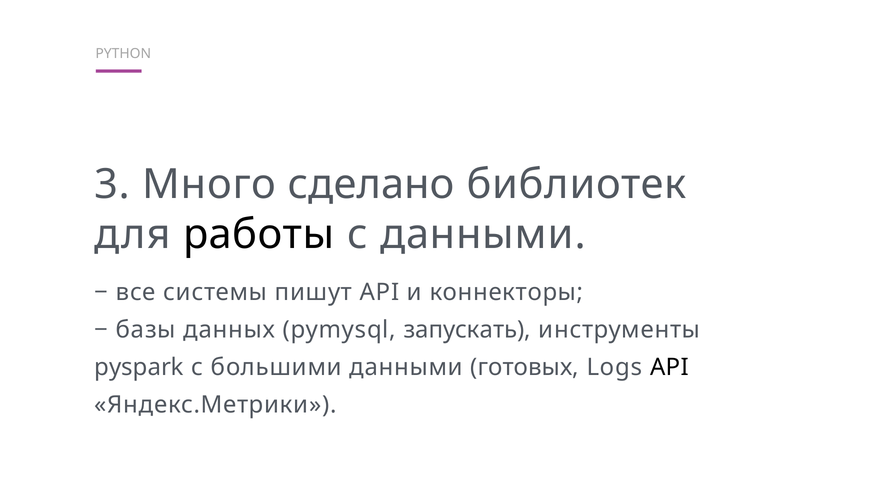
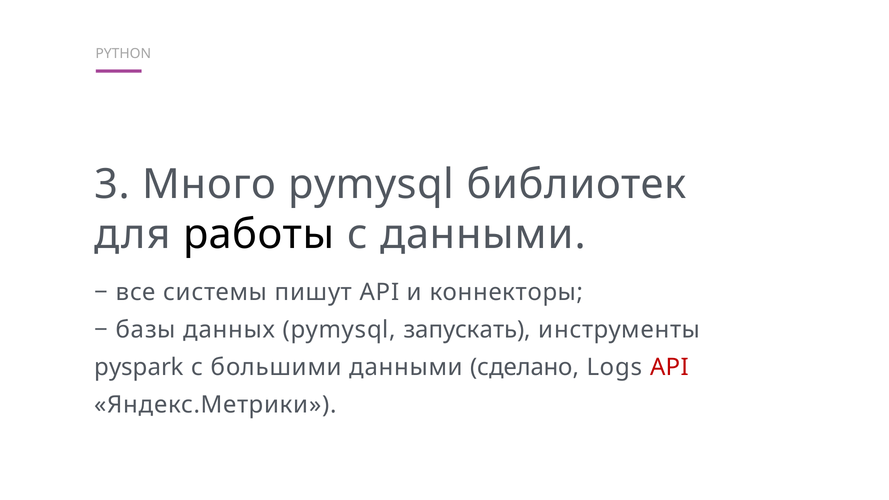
Много сделано: сделано -> pymysql
готовых: готовых -> сделано
API at (669, 368) colour: black -> red
